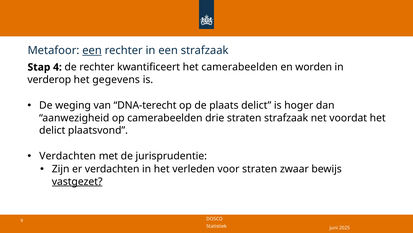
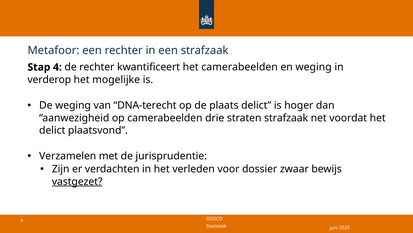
een at (92, 50) underline: present -> none
en worden: worden -> weging
gegevens: gegevens -> mogelijke
Verdachten at (68, 156): Verdachten -> Verzamelen
voor straten: straten -> dossier
